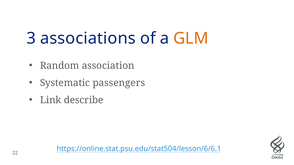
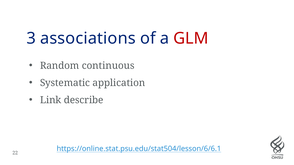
GLM colour: orange -> red
association: association -> continuous
passengers: passengers -> application
